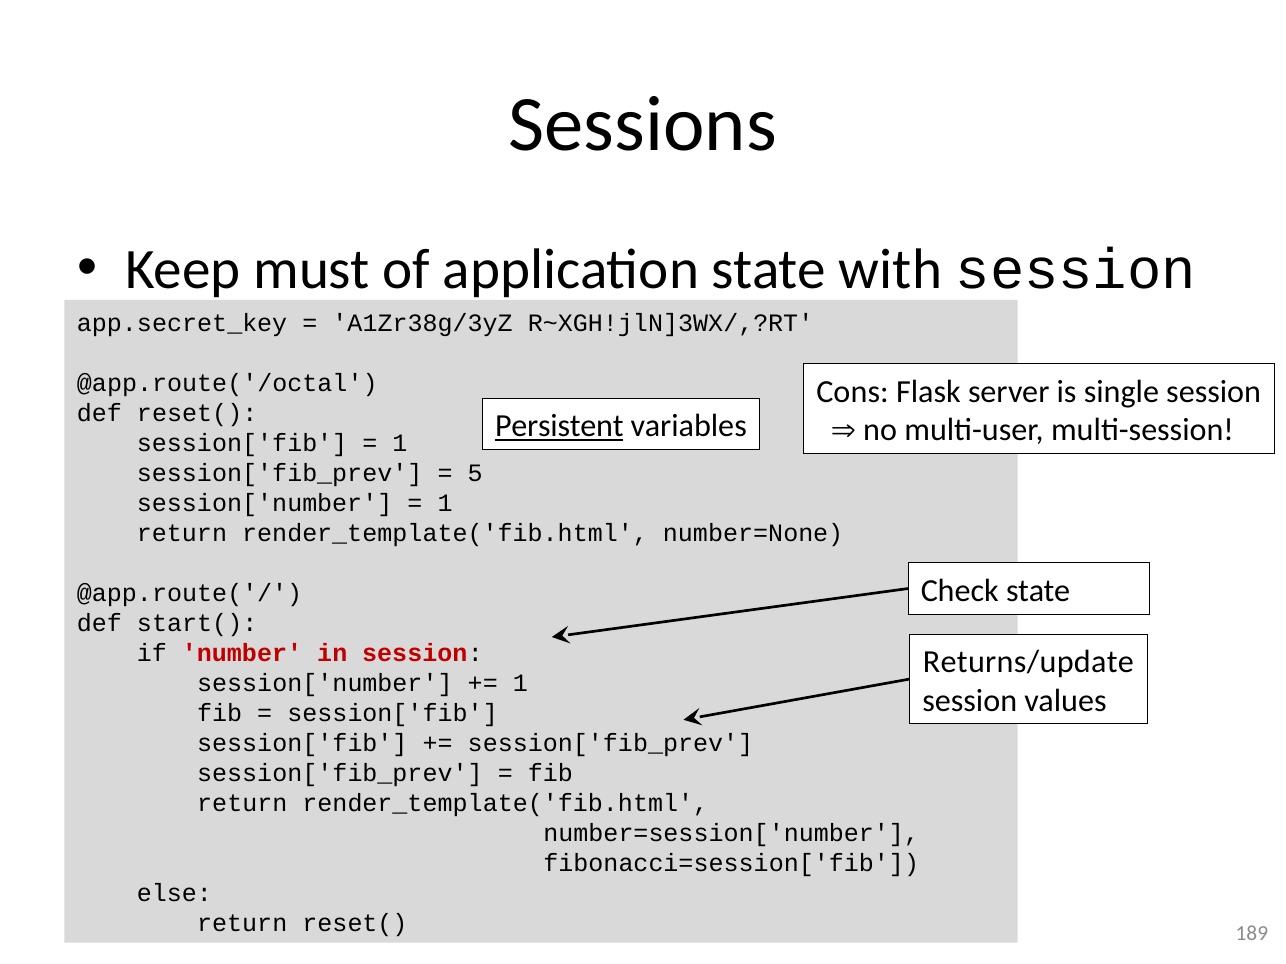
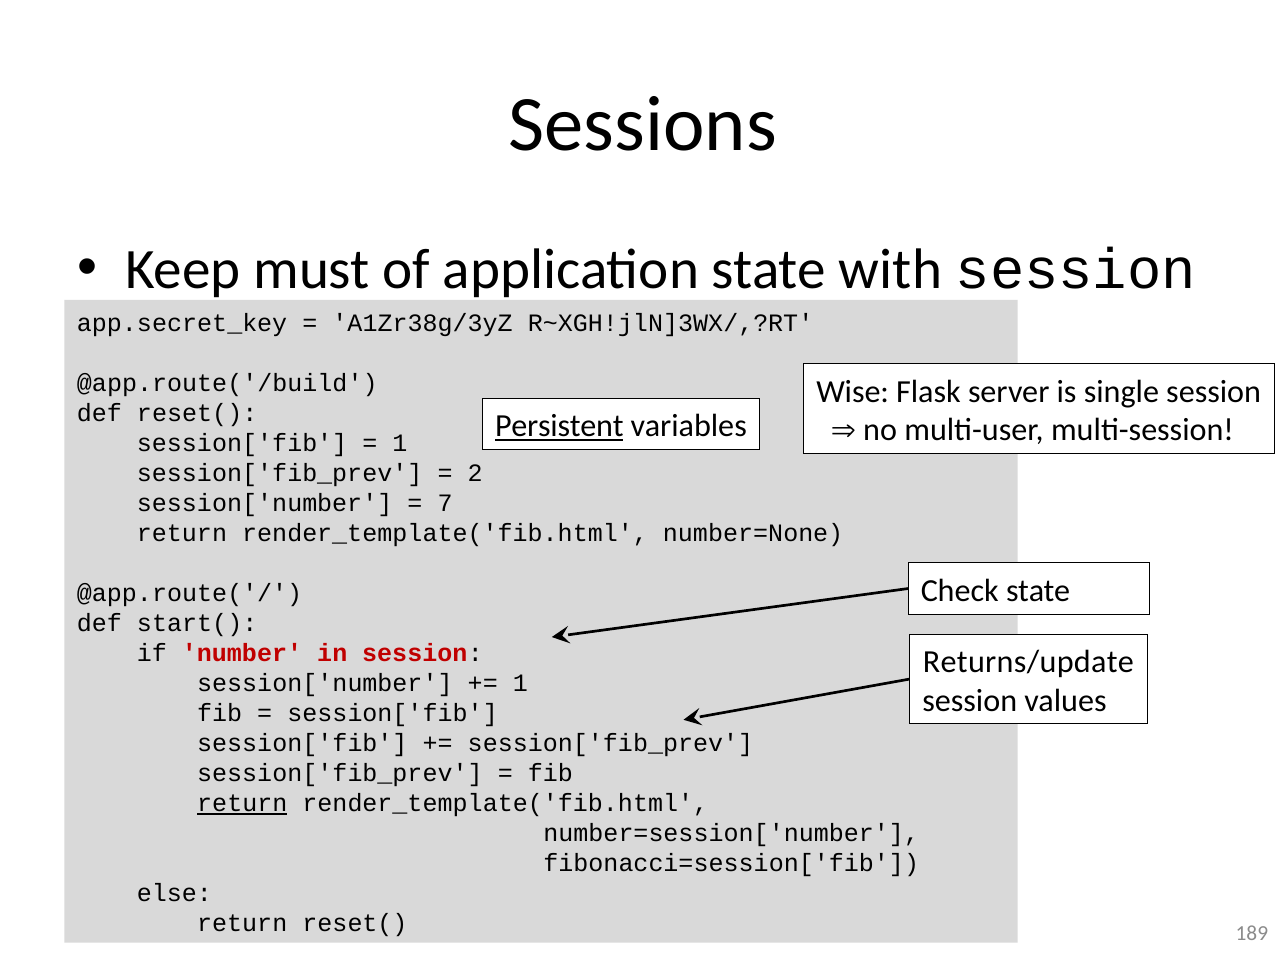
@app.route('/octal: @app.route('/octal -> @app.route('/build
Cons: Cons -> Wise
5: 5 -> 2
1 at (445, 503): 1 -> 7
return at (242, 803) underline: none -> present
